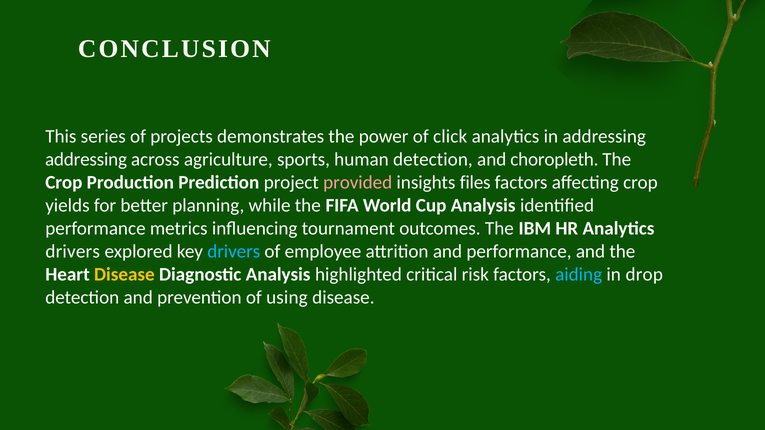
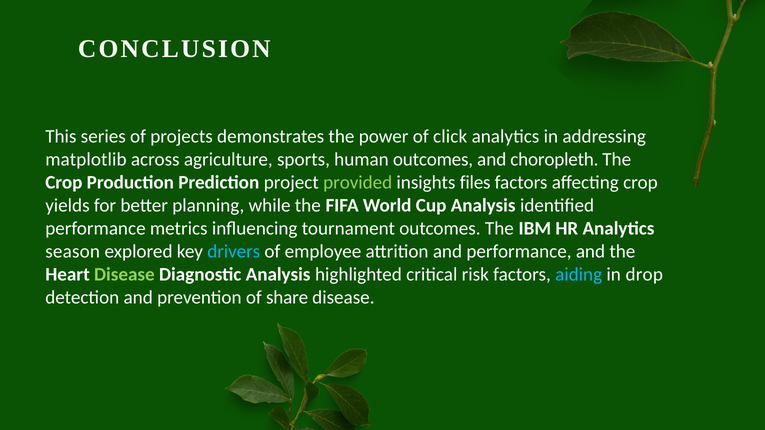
addressing at (86, 160): addressing -> matplotlib
human detection: detection -> outcomes
provided colour: pink -> light green
drivers at (73, 252): drivers -> season
Disease at (124, 274) colour: yellow -> light green
using: using -> share
